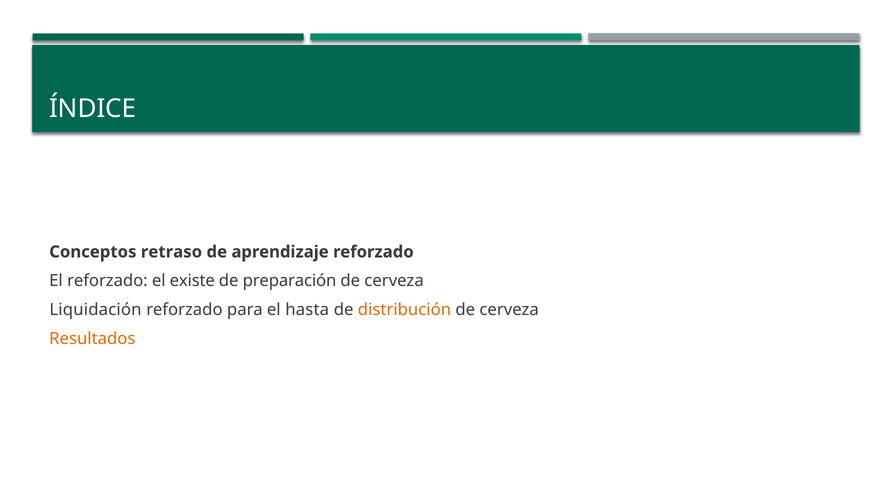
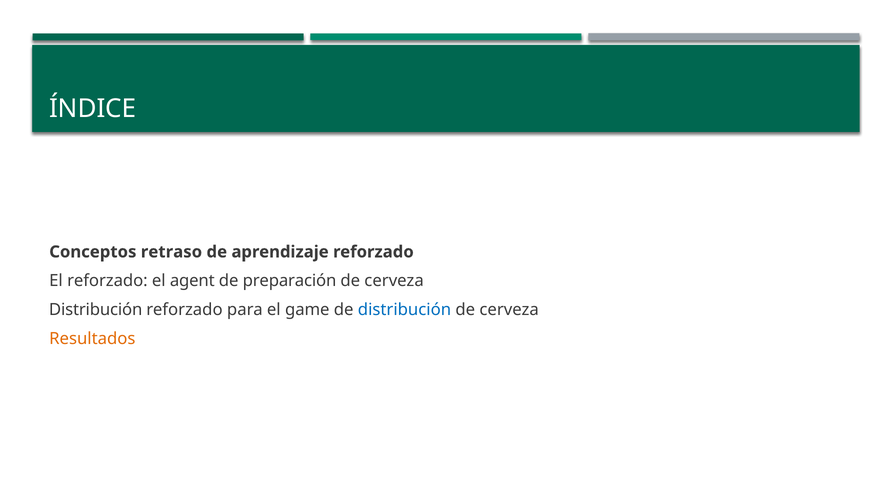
existe: existe -> agent
Liquidación at (95, 310): Liquidación -> Distribución
hasta: hasta -> game
distribución at (404, 310) colour: orange -> blue
